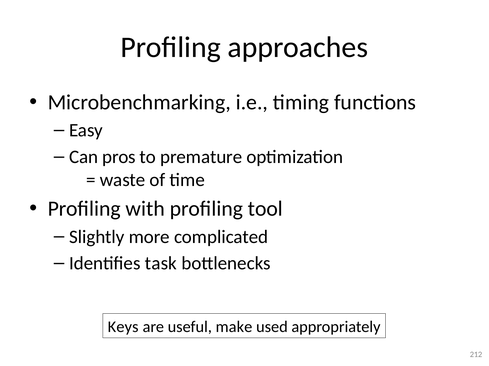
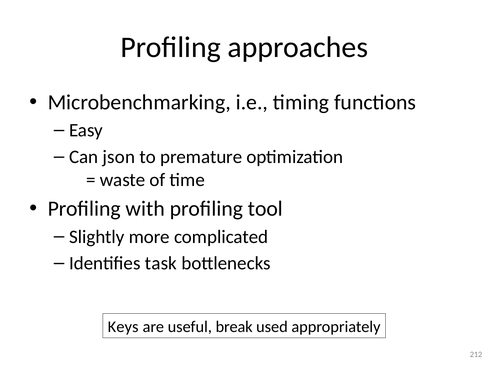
pros: pros -> json
make: make -> break
